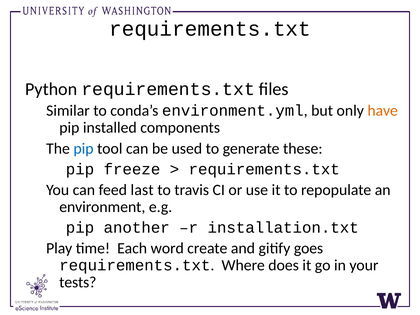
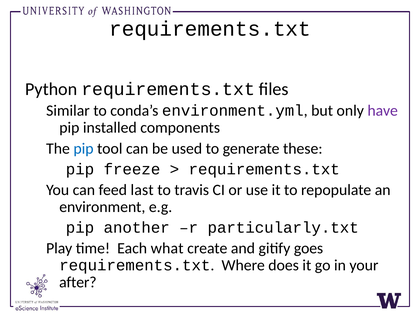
have colour: orange -> purple
installation.txt: installation.txt -> particularly.txt
word: word -> what
tests: tests -> after
